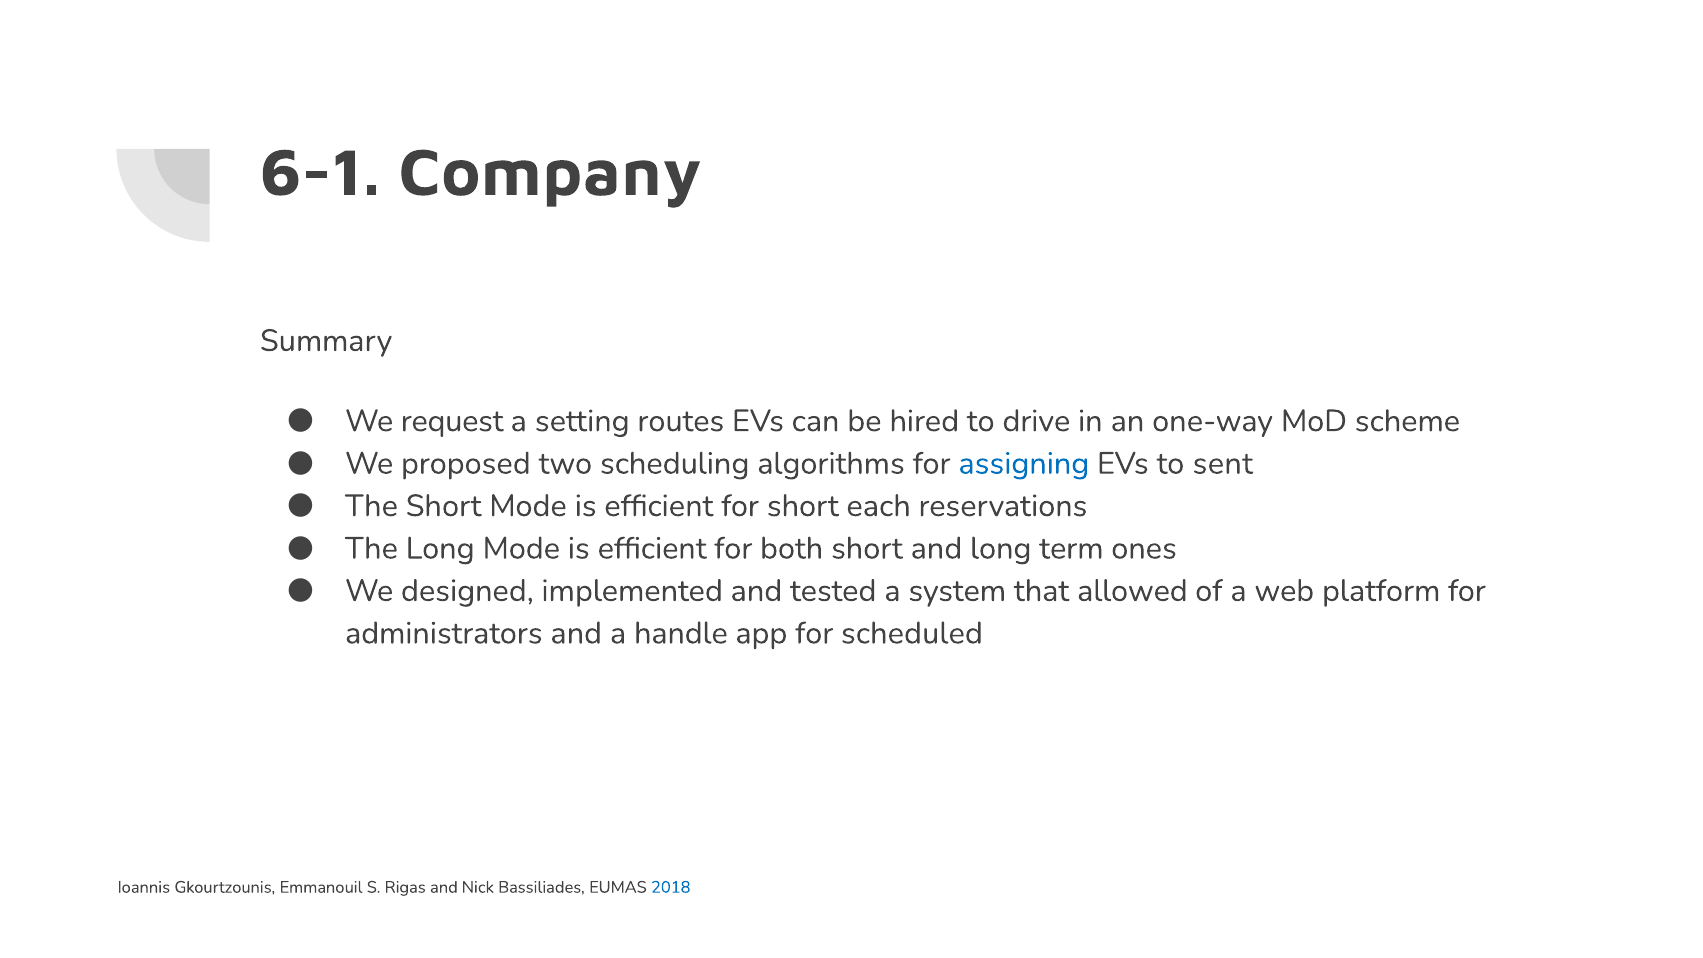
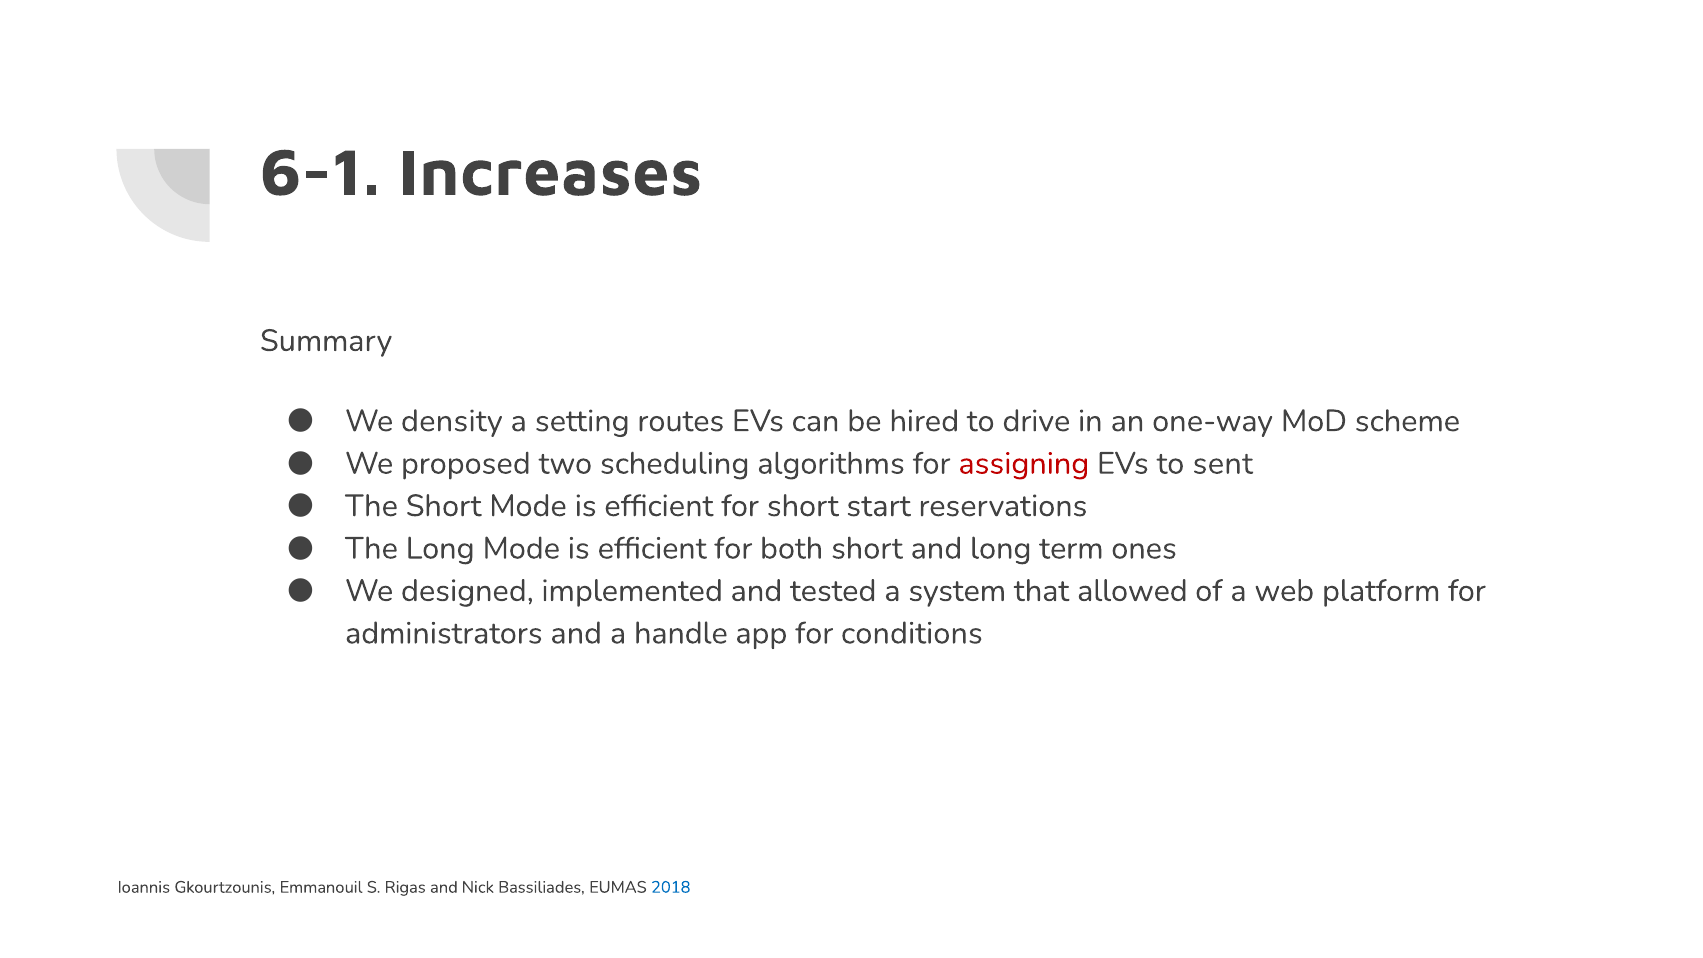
Company: Company -> Increases
request: request -> density
assigning colour: blue -> red
each: each -> start
scheduled: scheduled -> conditions
